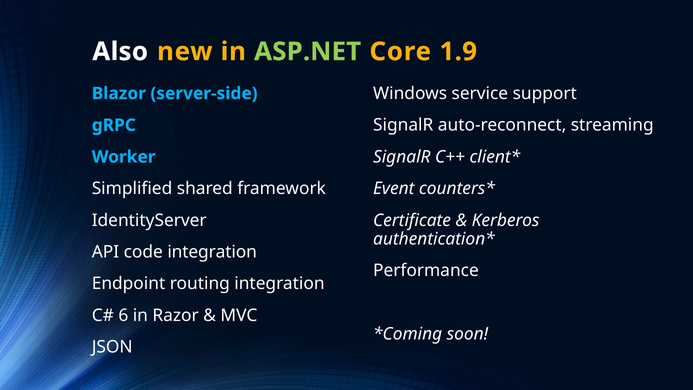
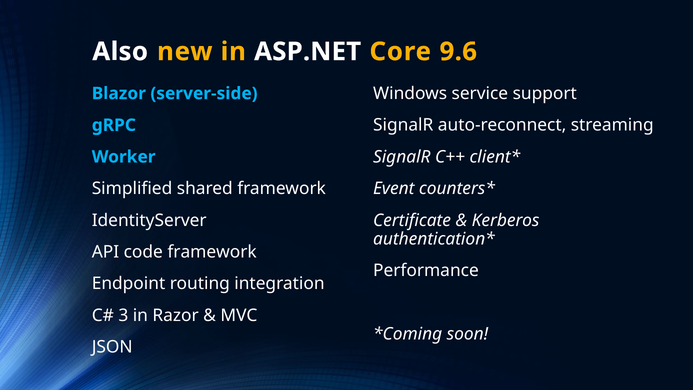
ASP.NET colour: light green -> white
1.9: 1.9 -> 9.6
code integration: integration -> framework
6: 6 -> 3
